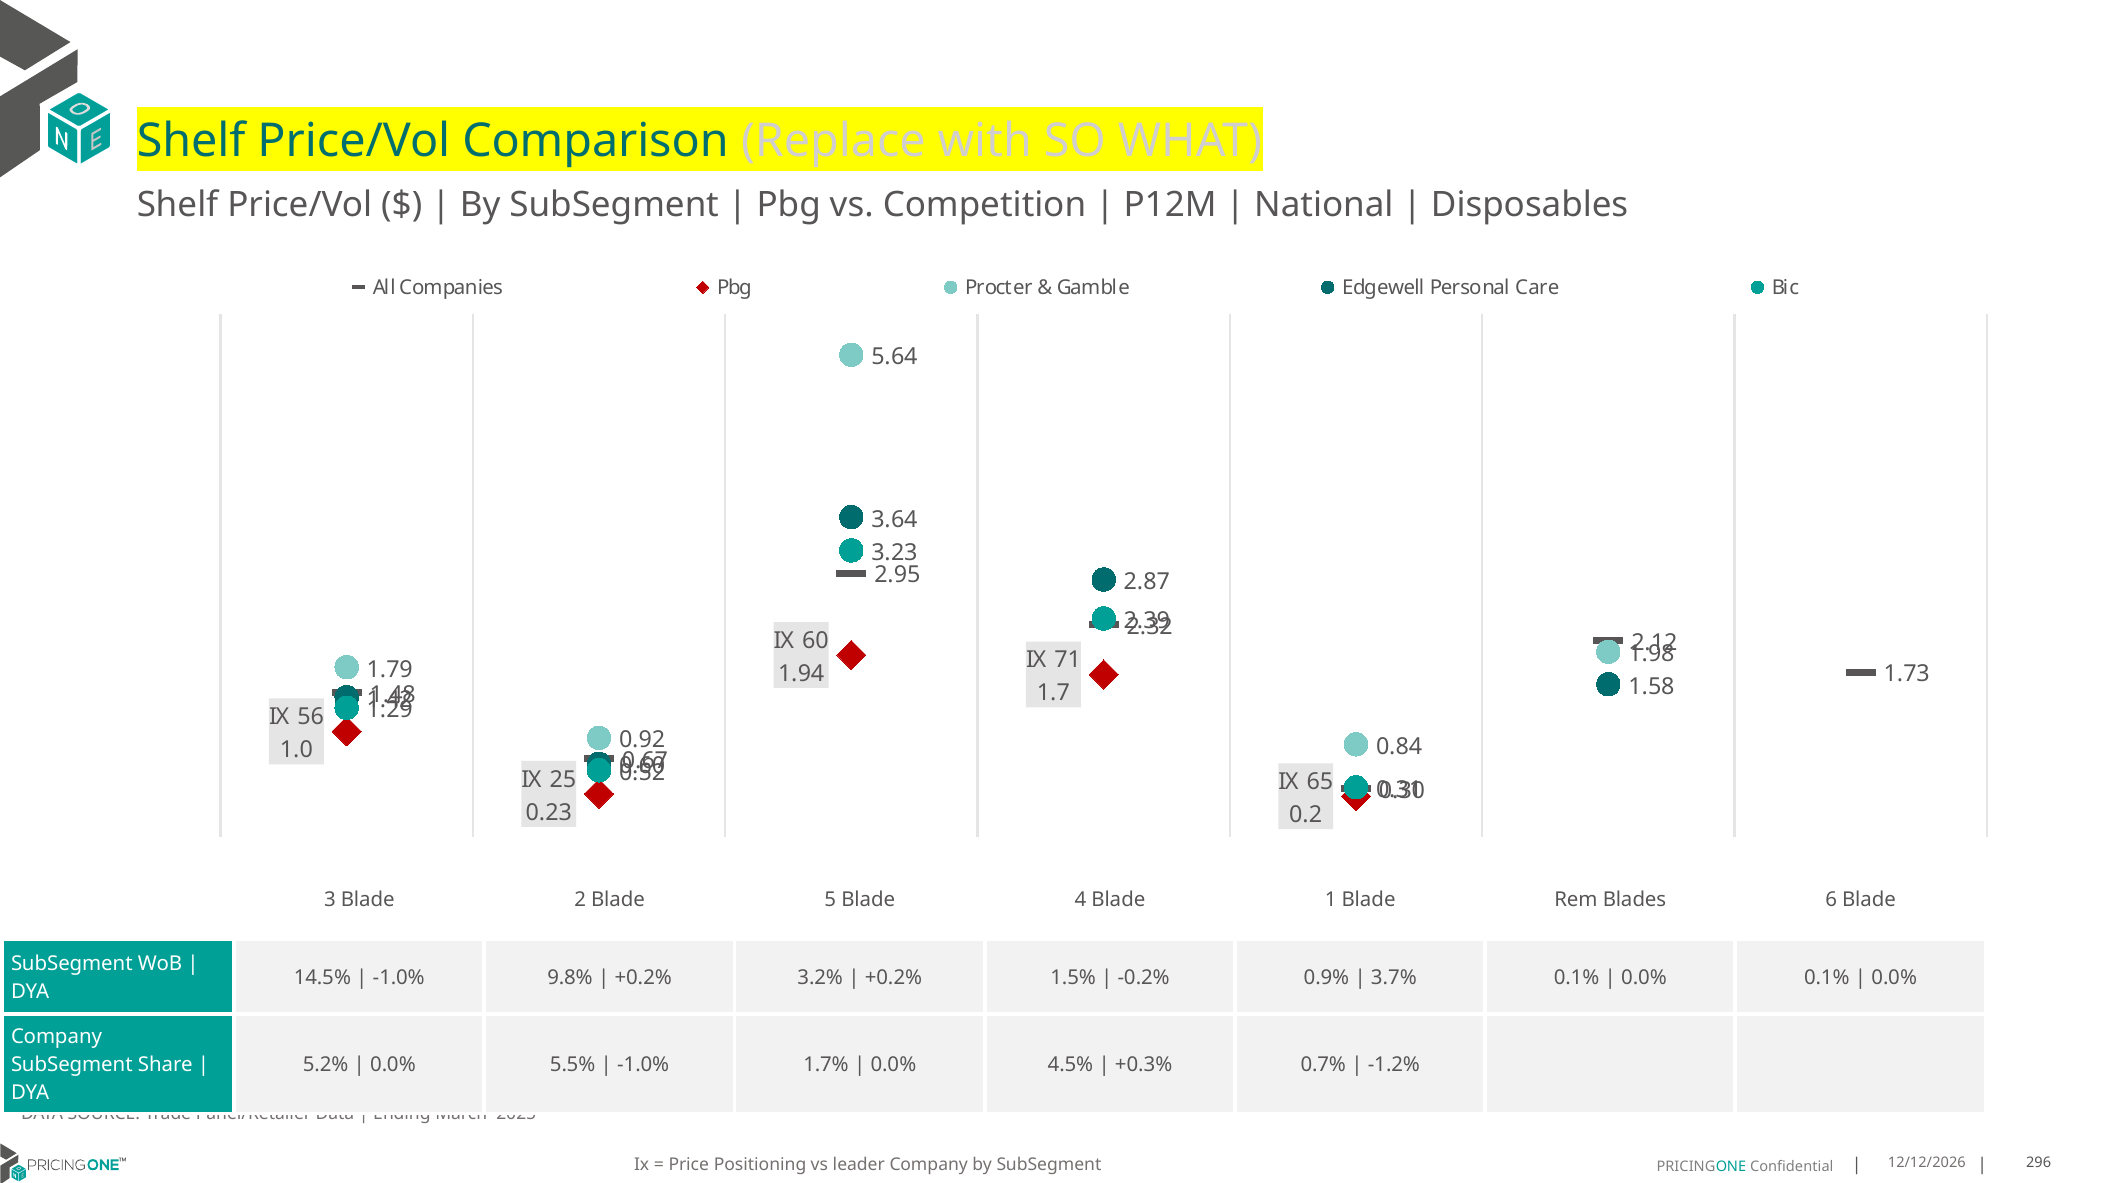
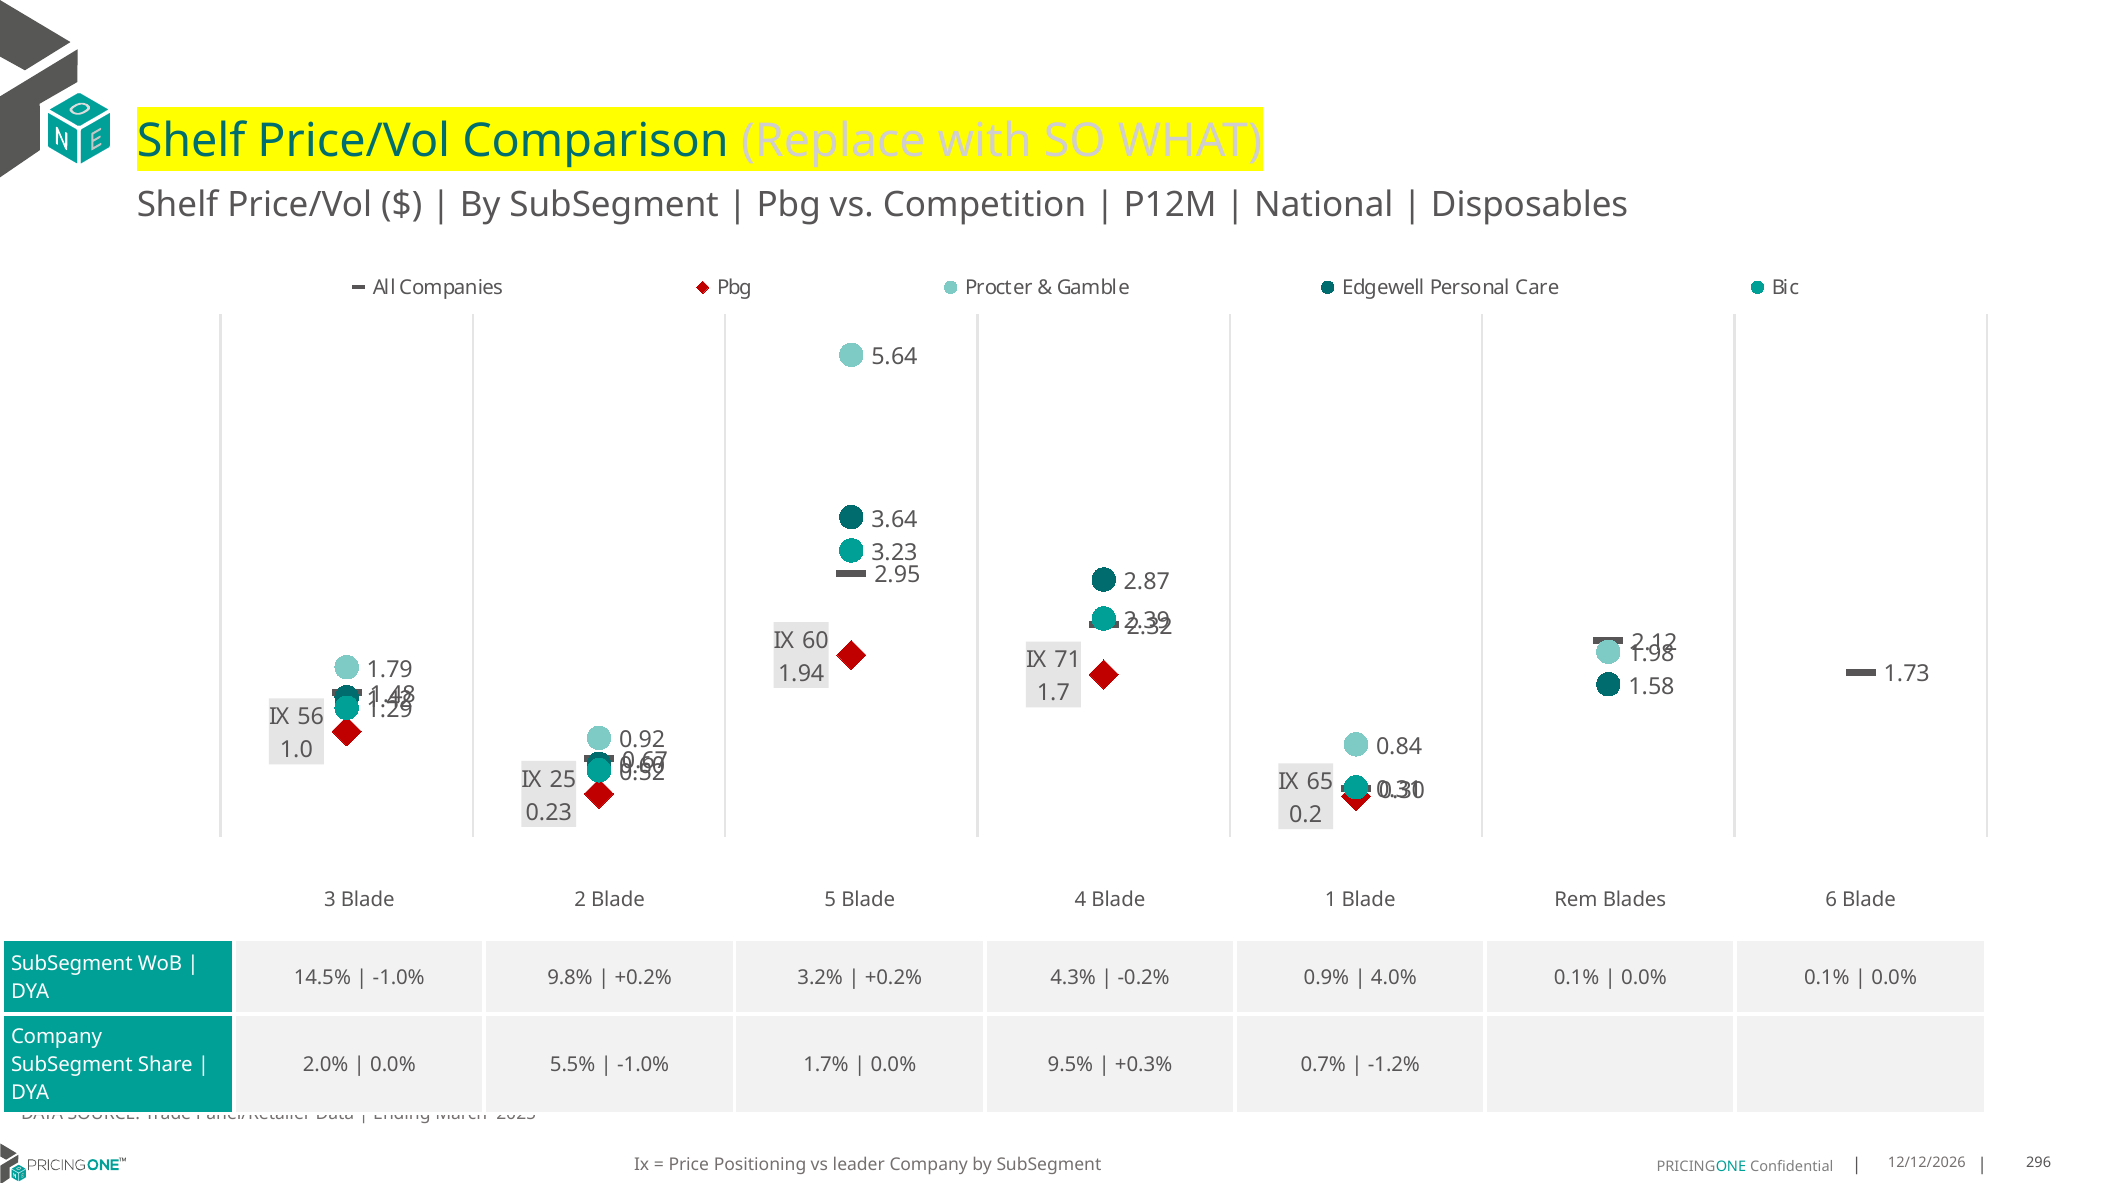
1.5%: 1.5% -> 4.3%
3.7%: 3.7% -> 4.0%
5.2%: 5.2% -> 2.0%
4.5%: 4.5% -> 9.5%
